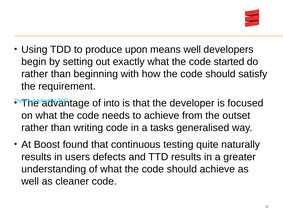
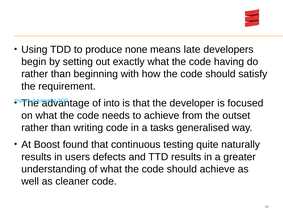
upon: upon -> none
means well: well -> late
started: started -> having
